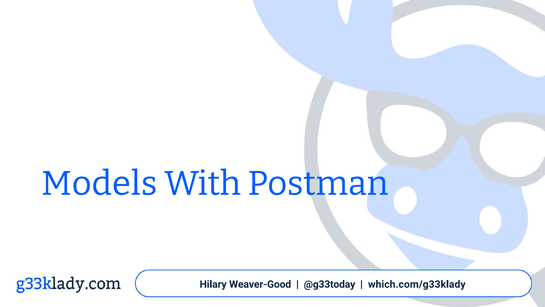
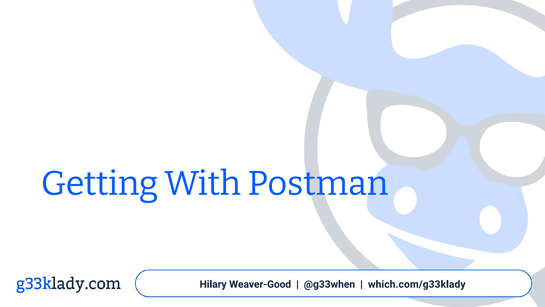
Models: Models -> Getting
@g33today: @g33today -> @g33when
